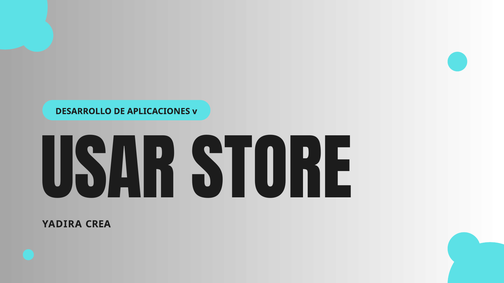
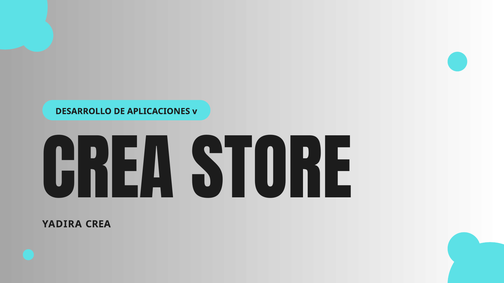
USAR at (108, 174): USAR -> CREA
